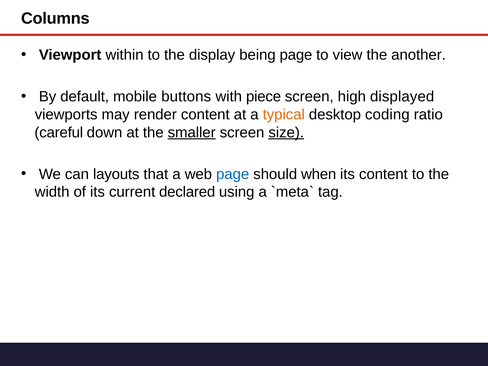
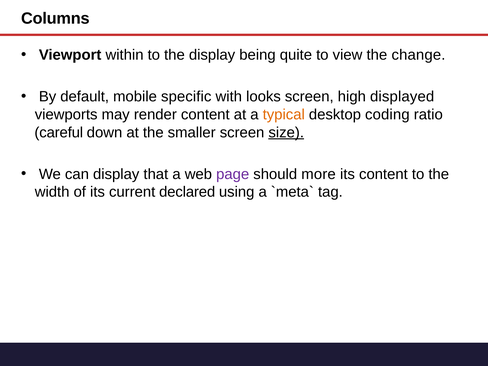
being page: page -> quite
another: another -> change
buttons: buttons -> specific
piece: piece -> looks
smaller underline: present -> none
can layouts: layouts -> display
page at (233, 174) colour: blue -> purple
when: when -> more
